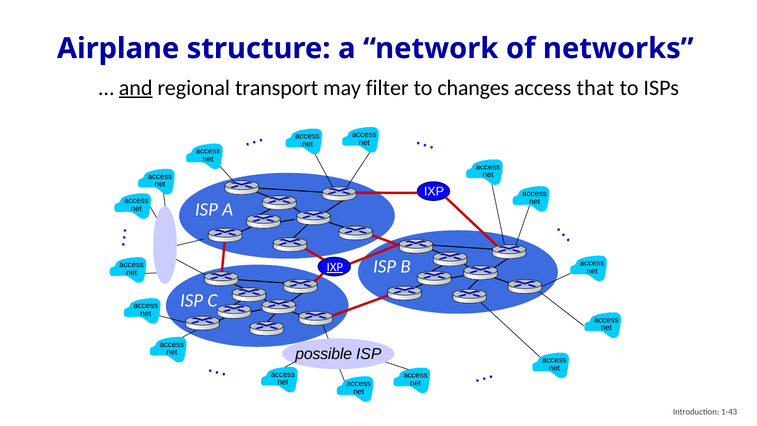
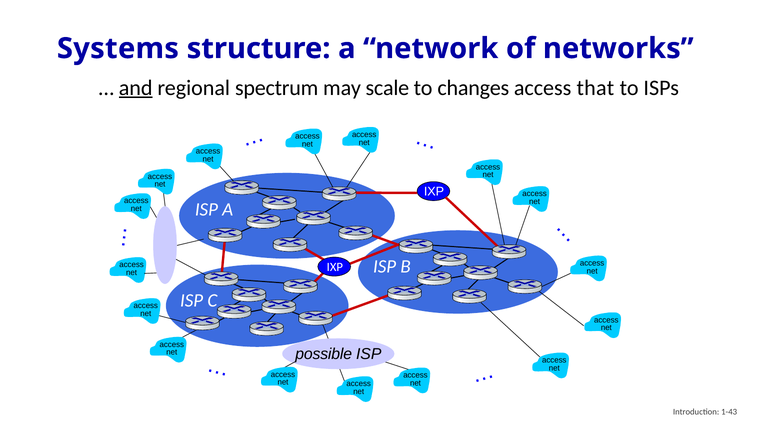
Airplane: Airplane -> Systems
transport: transport -> spectrum
filter: filter -> scale
IXP at (335, 267) underline: present -> none
